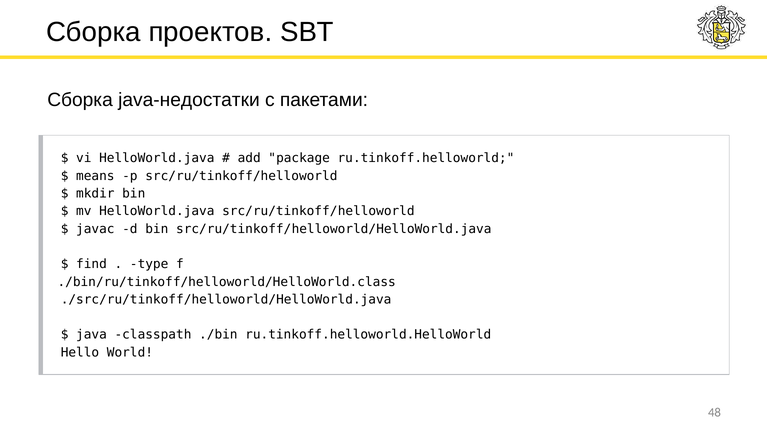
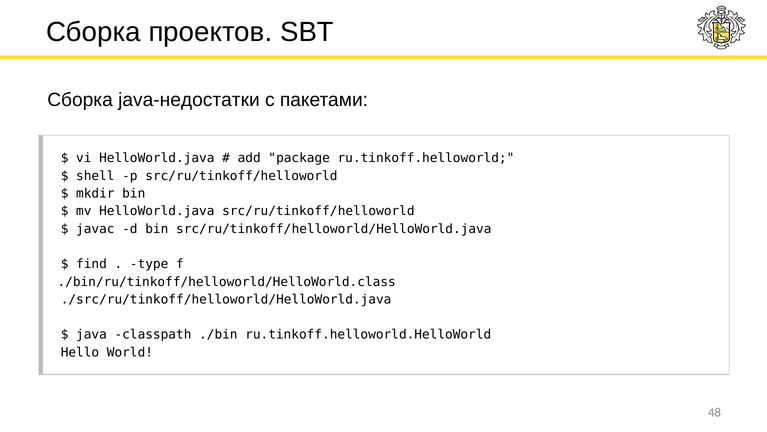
means: means -> shell
